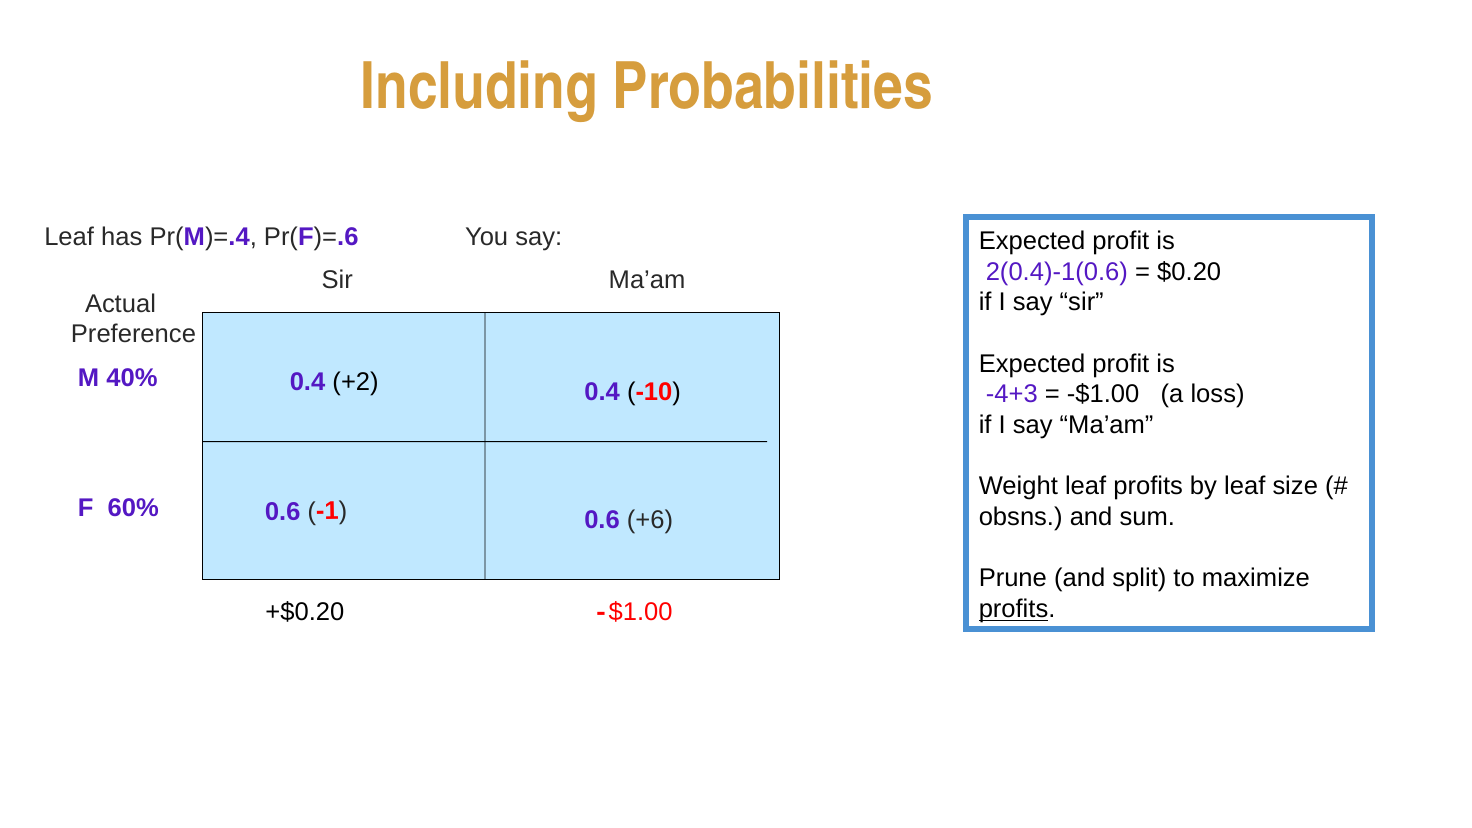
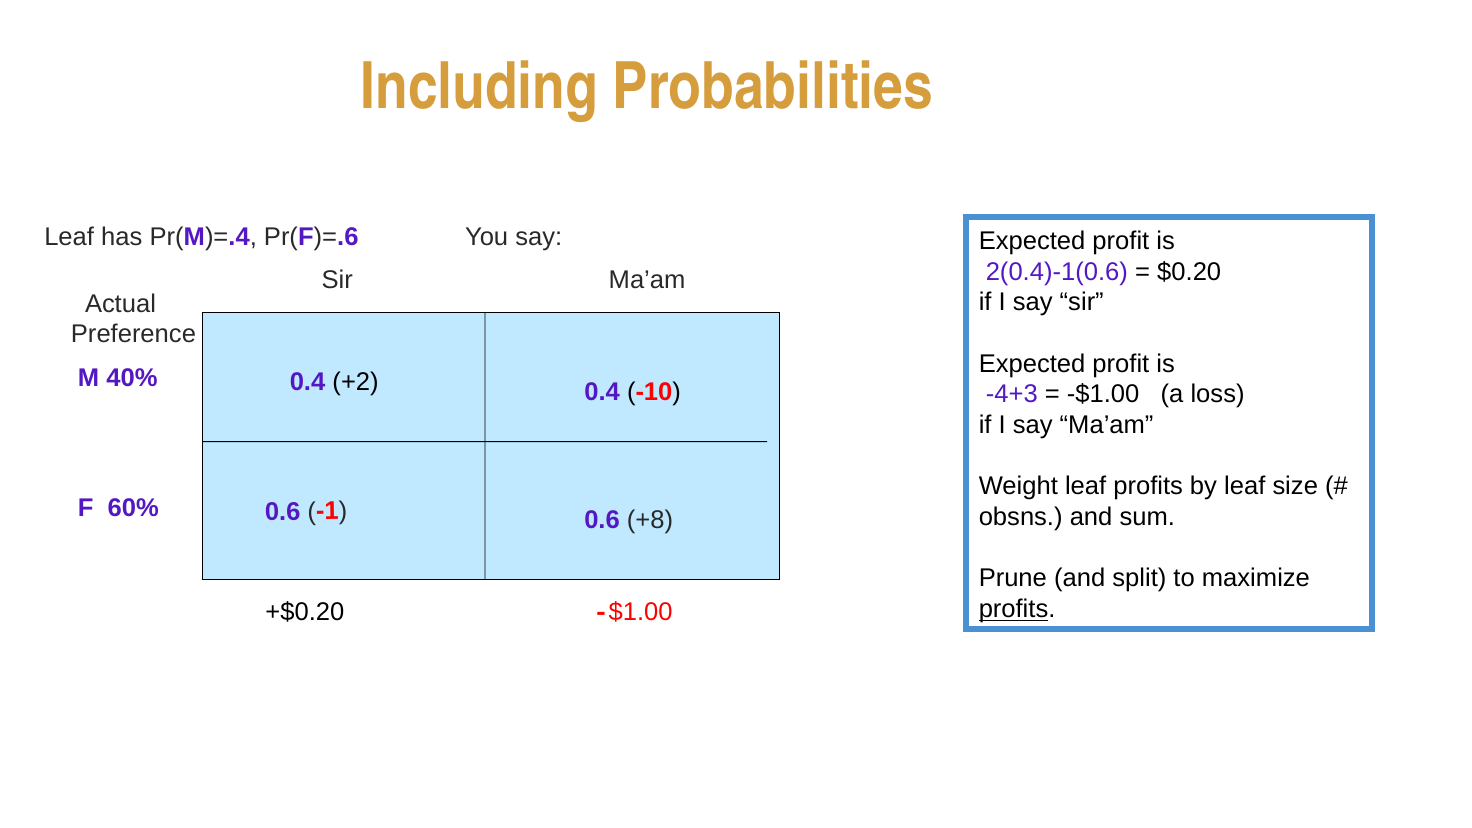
+6: +6 -> +8
